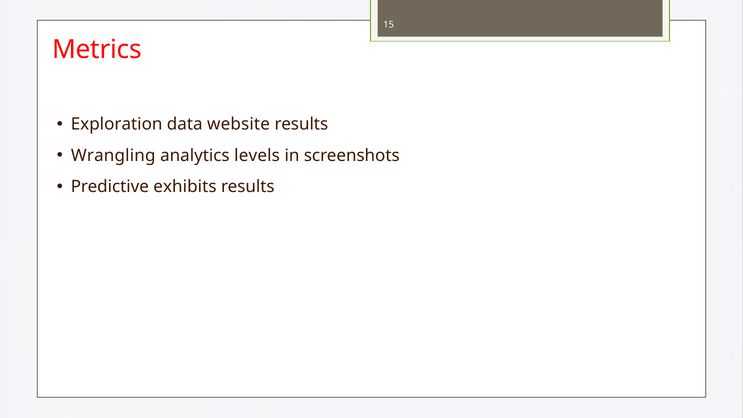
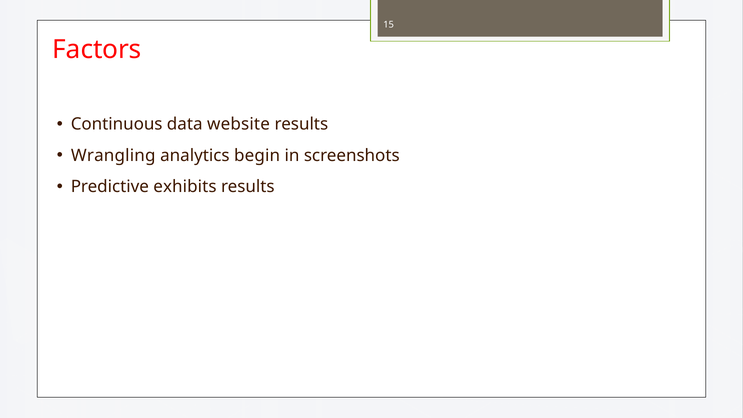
Metrics: Metrics -> Factors
Exploration: Exploration -> Continuous
levels: levels -> begin
